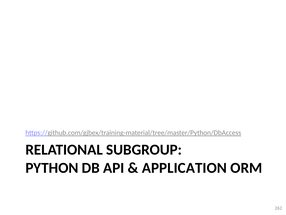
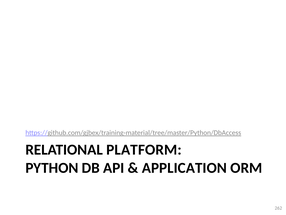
SUBGROUP: SUBGROUP -> PLATFORM
